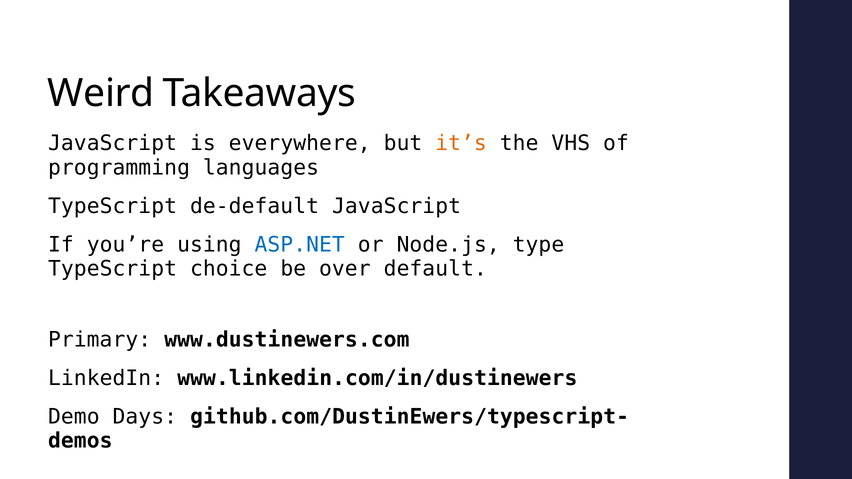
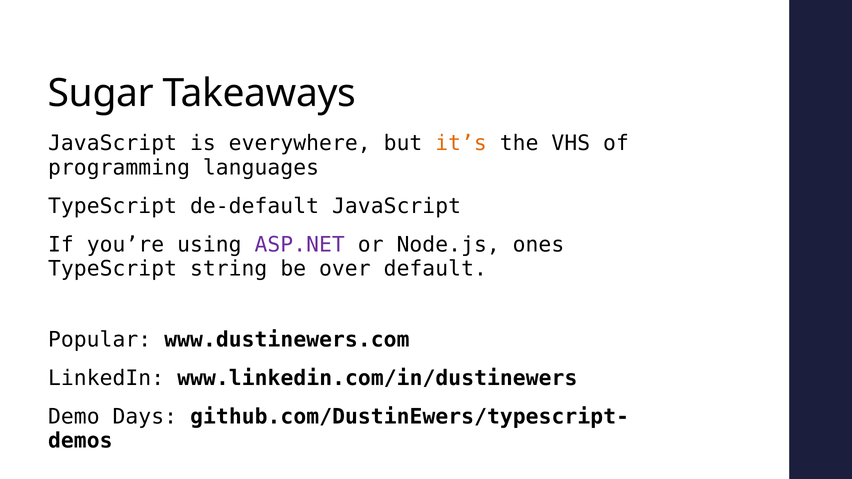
Weird: Weird -> Sugar
ASP.NET colour: blue -> purple
type: type -> ones
choice: choice -> string
Primary: Primary -> Popular
